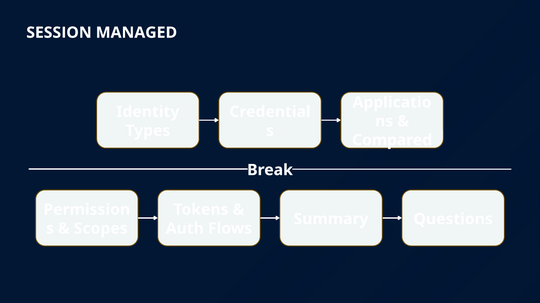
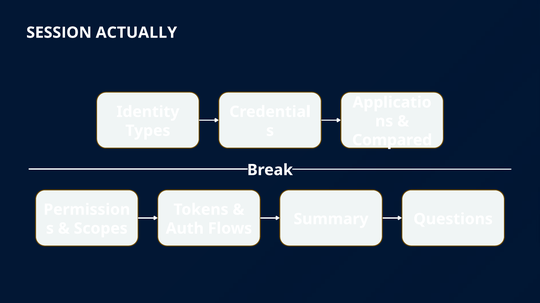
MANAGED: MANAGED -> ACTUALLY
